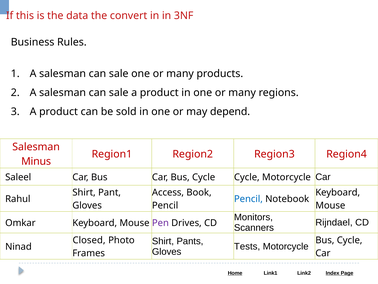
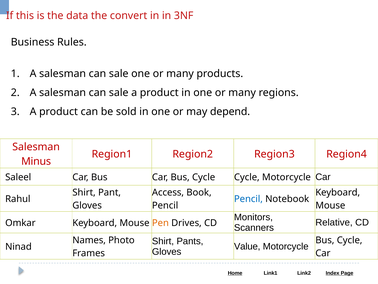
Rijndael: Rijndael -> Relative
Pen colour: purple -> orange
Closed: Closed -> Names
Tests: Tests -> Value
